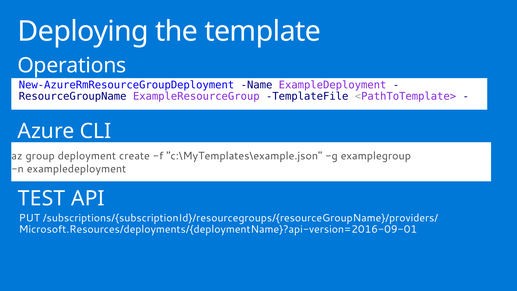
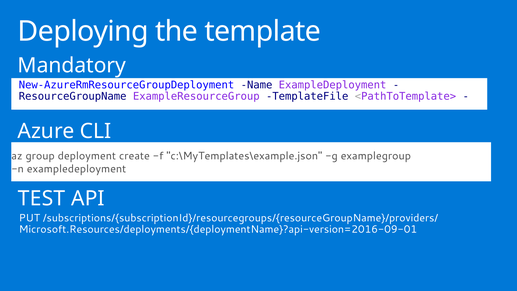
Operations: Operations -> Mandatory
